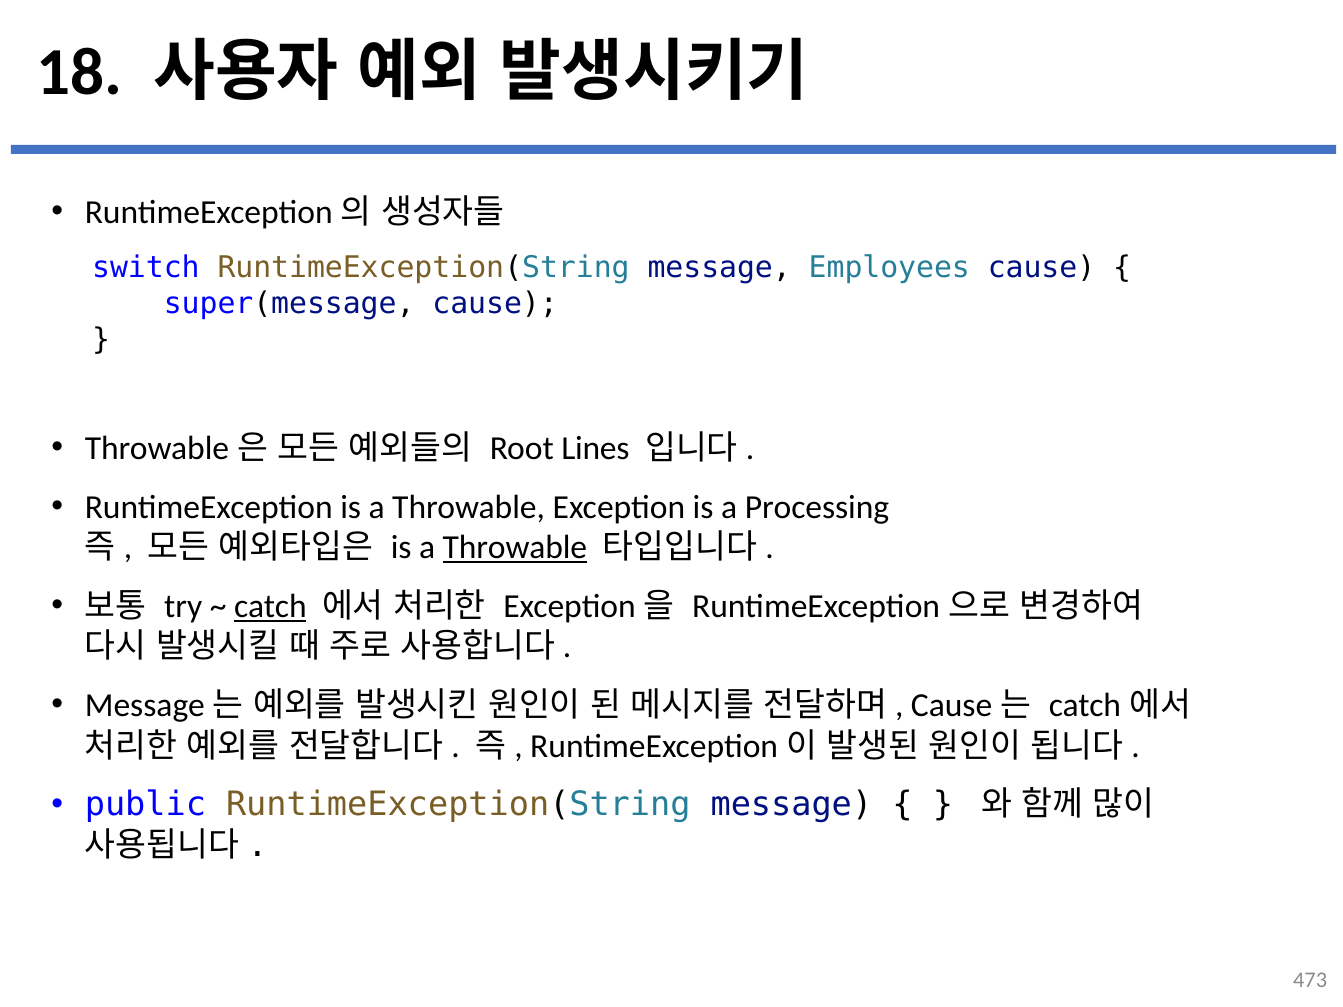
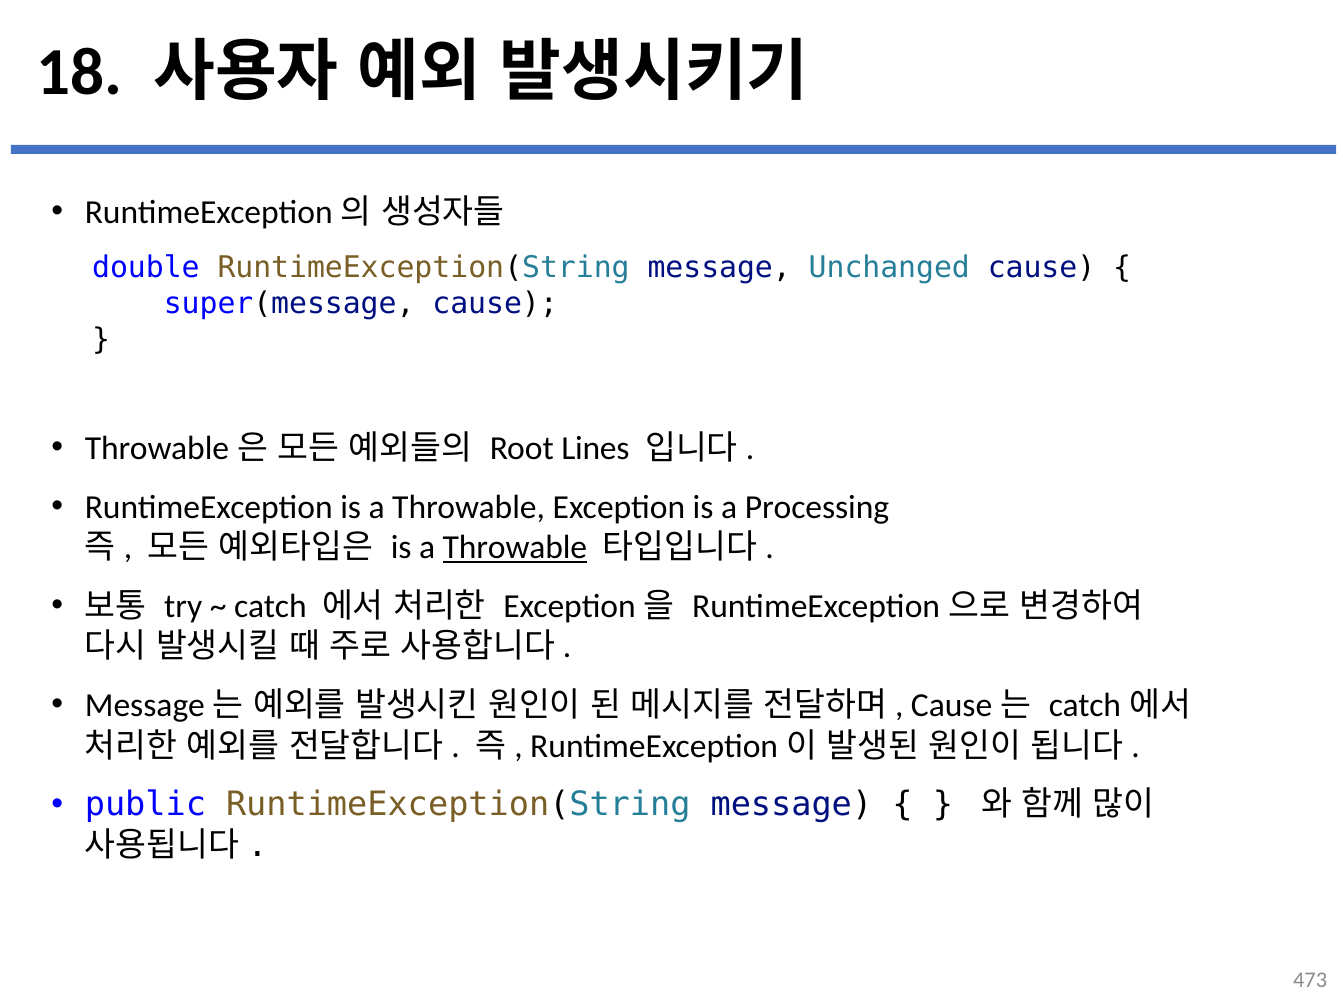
switch: switch -> double
Employees: Employees -> Unchanged
catch underline: present -> none
